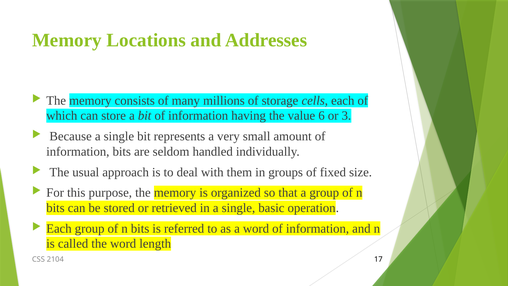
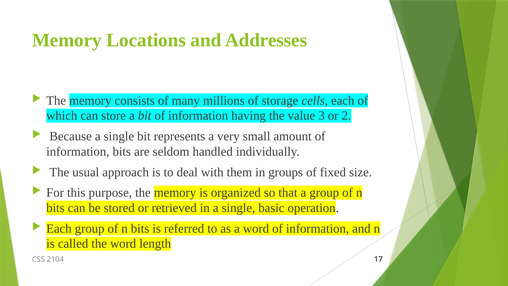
6: 6 -> 3
3: 3 -> 2
